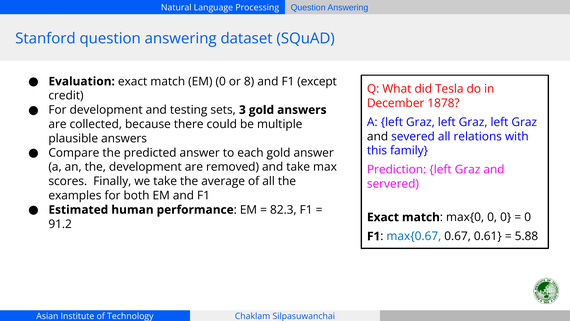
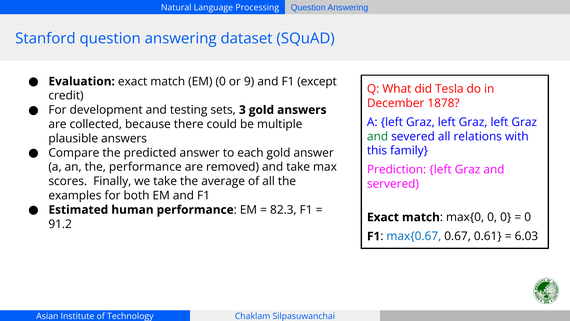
8: 8 -> 9
and at (378, 136) colour: black -> green
the development: development -> performance
5.88: 5.88 -> 6.03
